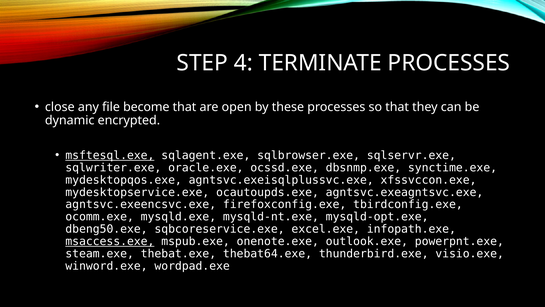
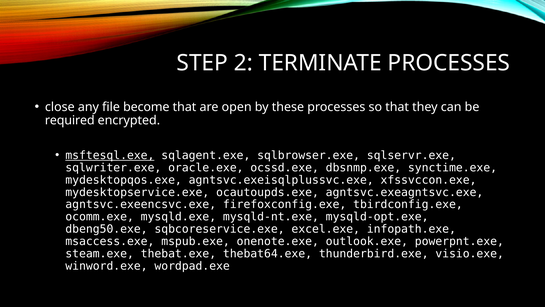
4: 4 -> 2
dynamic: dynamic -> required
msaccess.exe underline: present -> none
